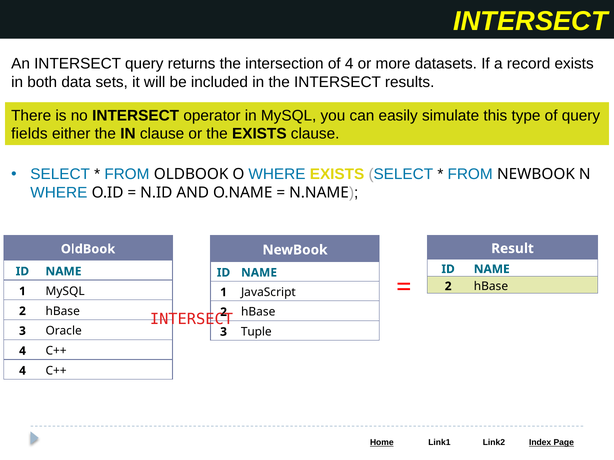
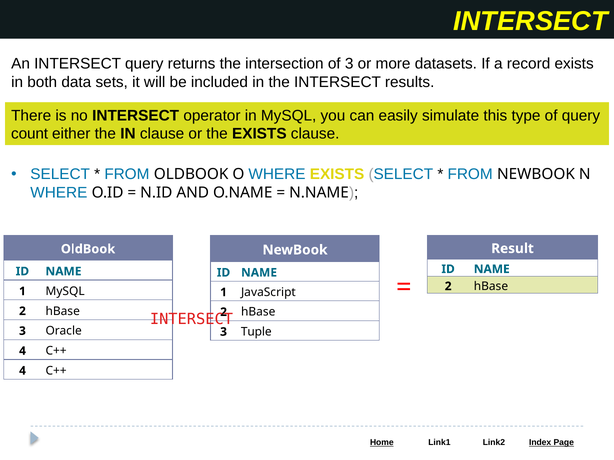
of 4: 4 -> 3
fields: fields -> count
